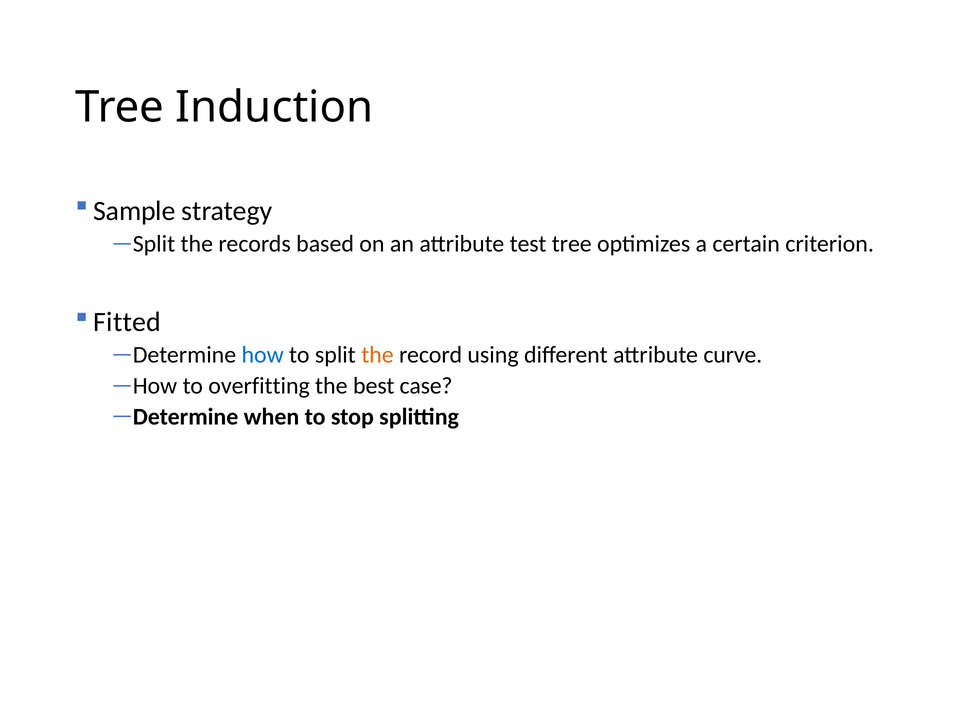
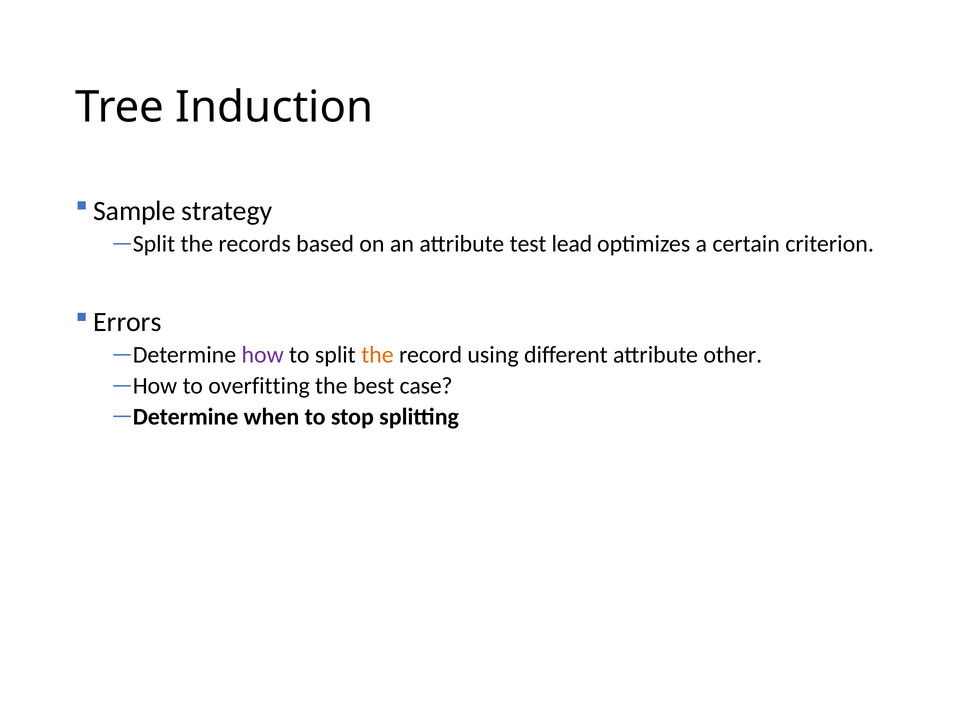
test tree: tree -> lead
Fitted: Fitted -> Errors
how colour: blue -> purple
curve: curve -> other
